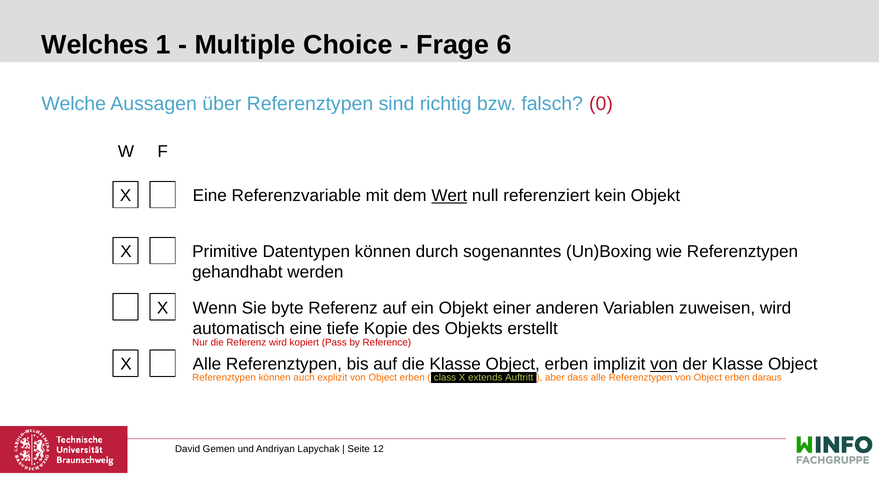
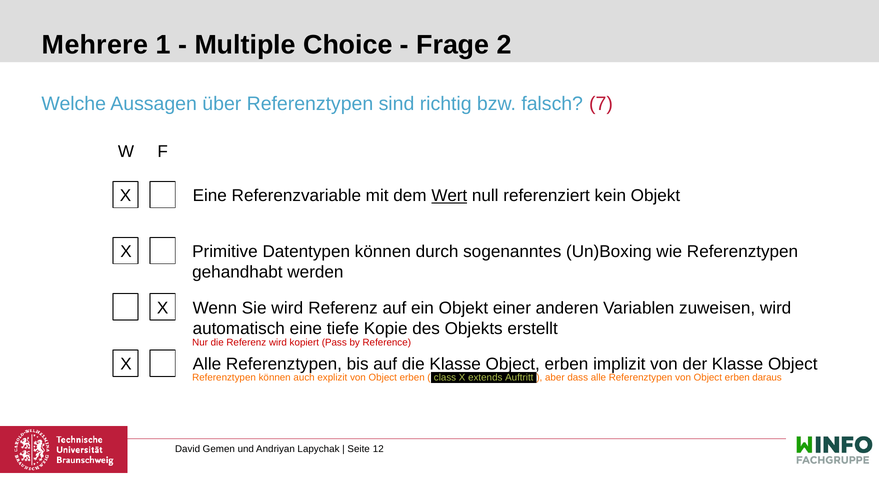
Welches: Welches -> Mehrere
6: 6 -> 2
0: 0 -> 7
Sie byte: byte -> wird
von at (664, 365) underline: present -> none
